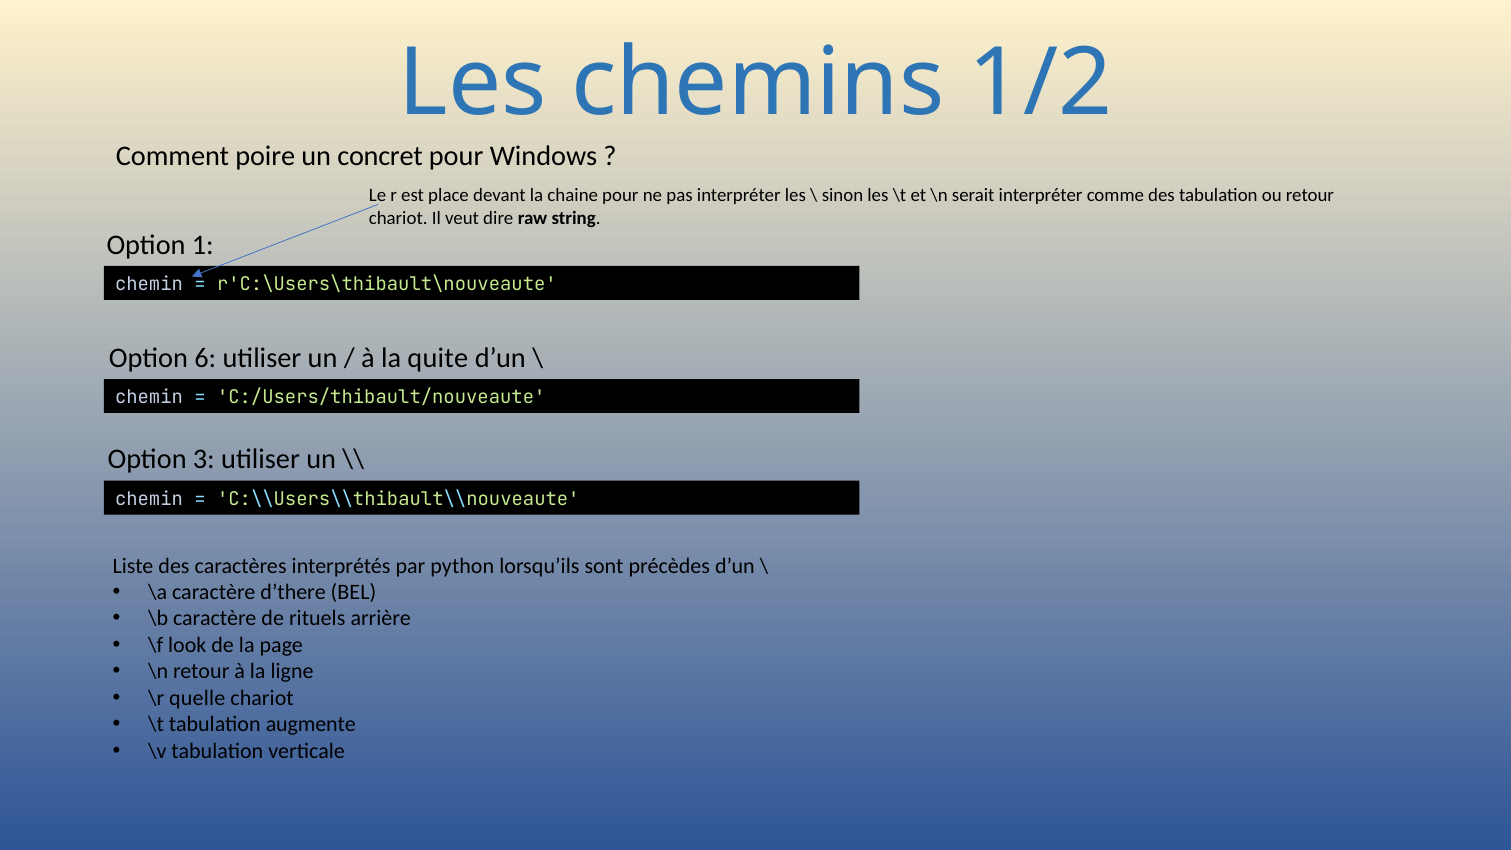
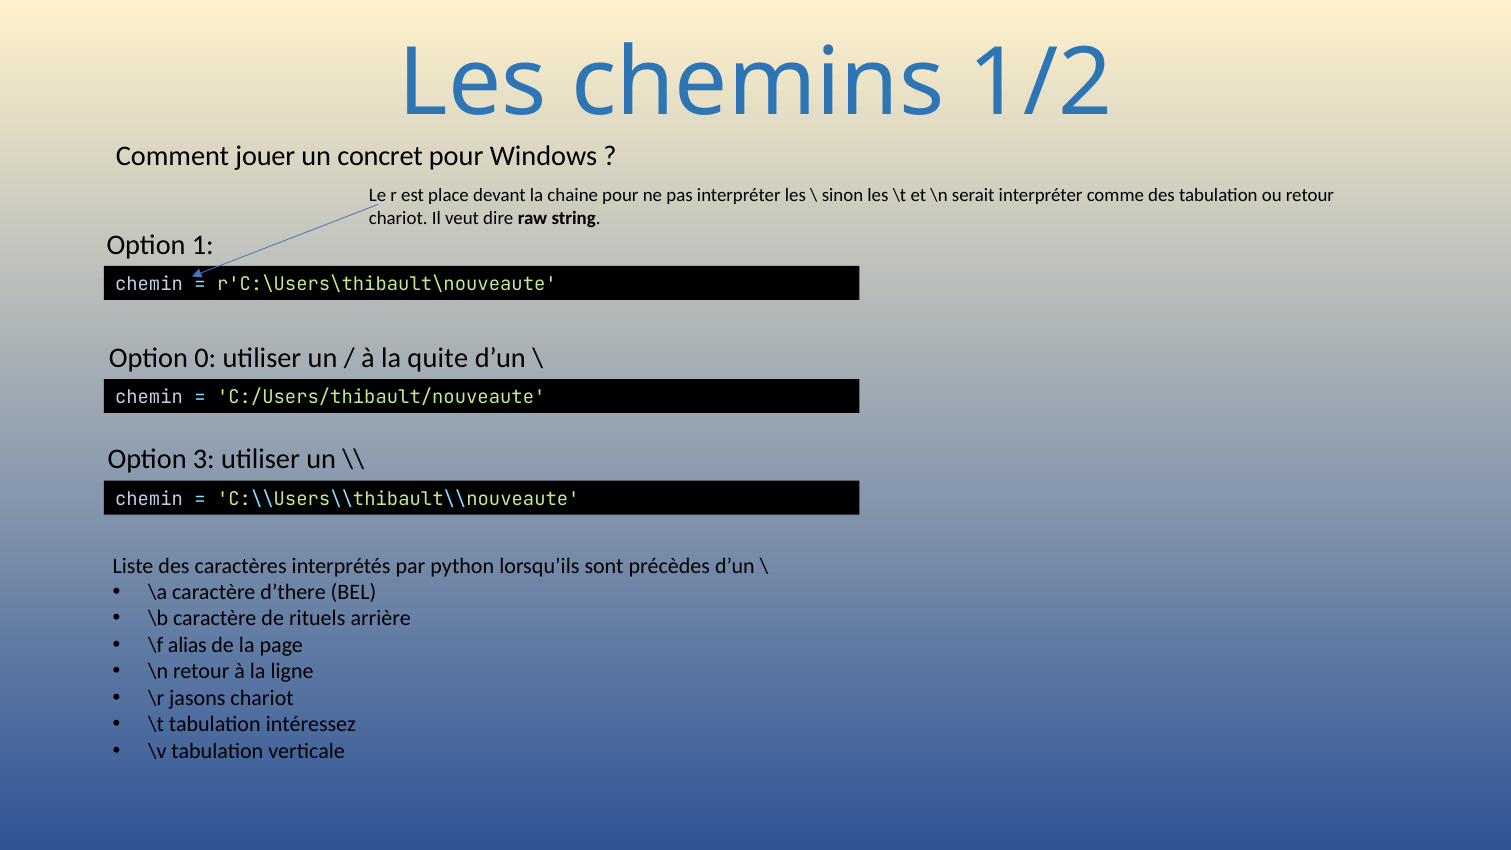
poire: poire -> jouer
6: 6 -> 0
look: look -> alias
quelle: quelle -> jasons
augmente: augmente -> intéressez
